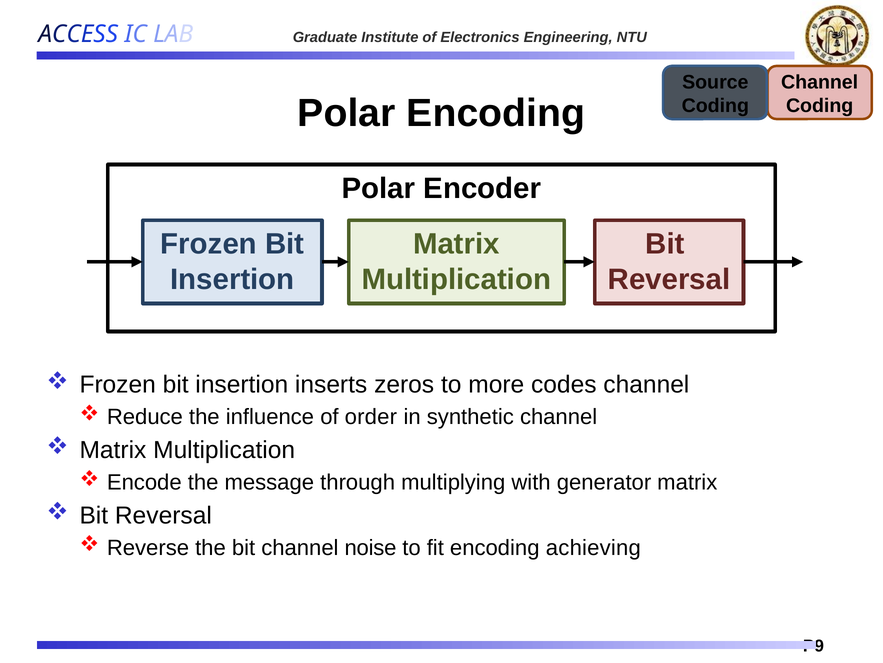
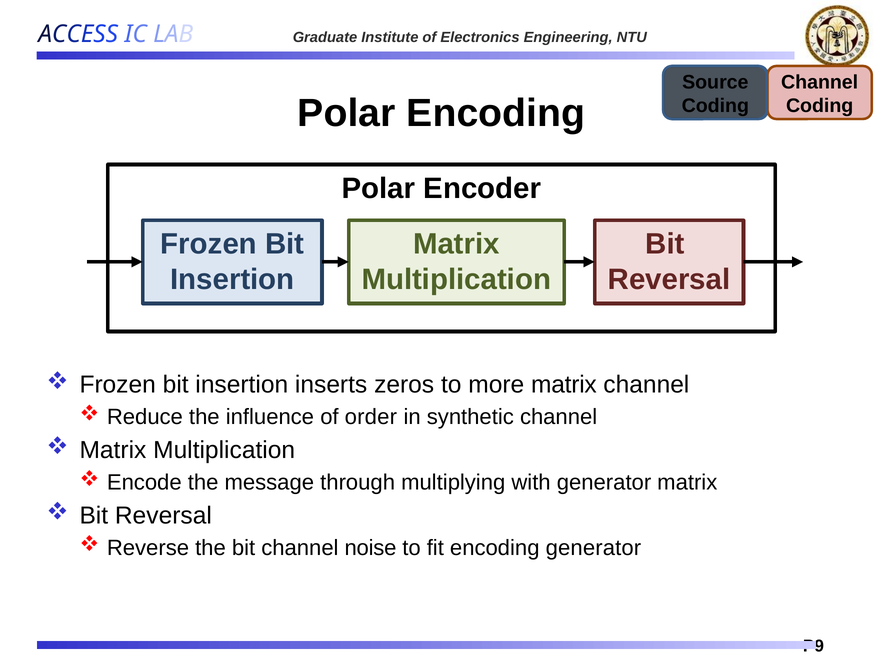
more codes: codes -> matrix
encoding achieving: achieving -> generator
